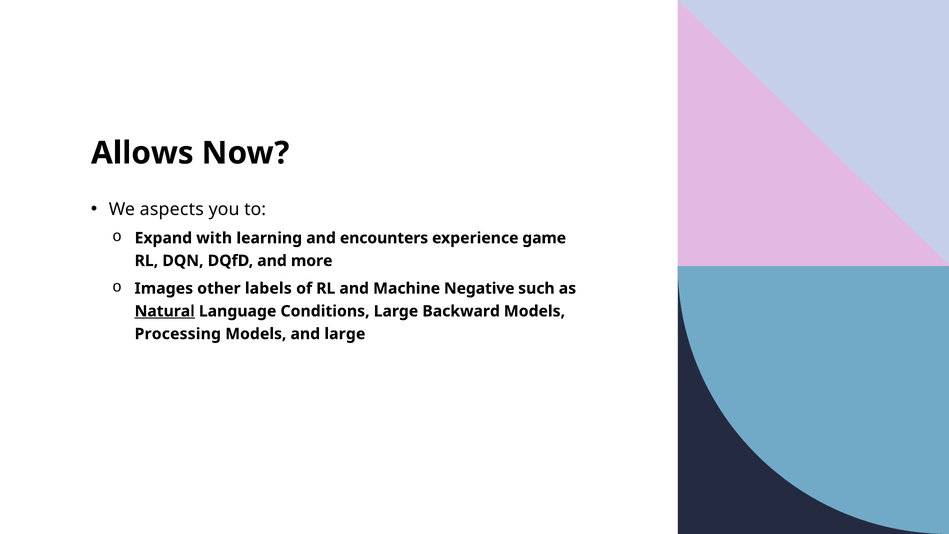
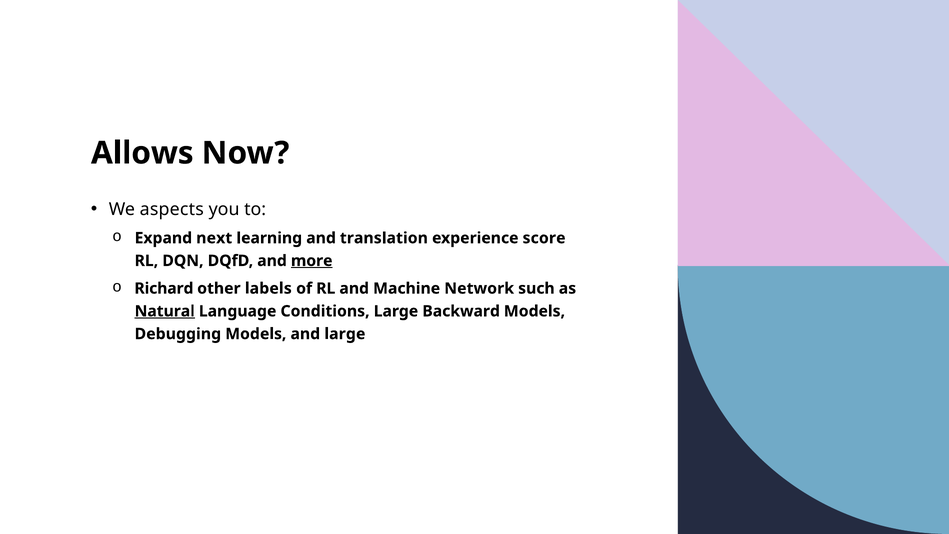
with: with -> next
encounters: encounters -> translation
game: game -> score
more underline: none -> present
Images: Images -> Richard
Negative: Negative -> Network
Processing: Processing -> Debugging
